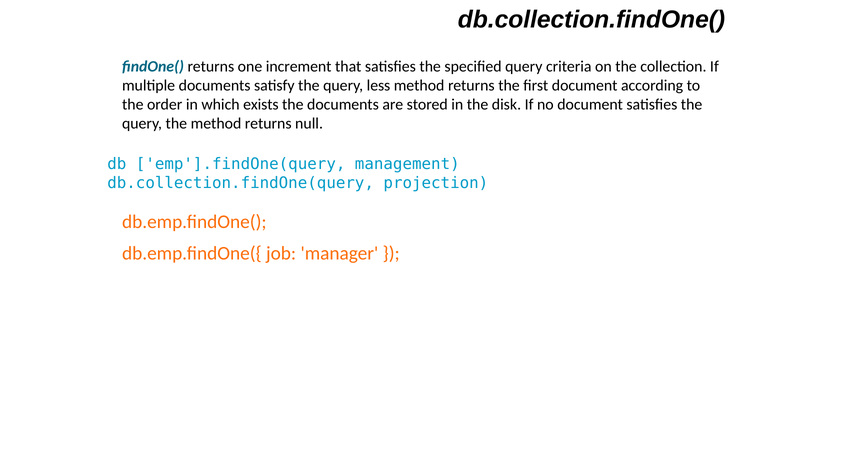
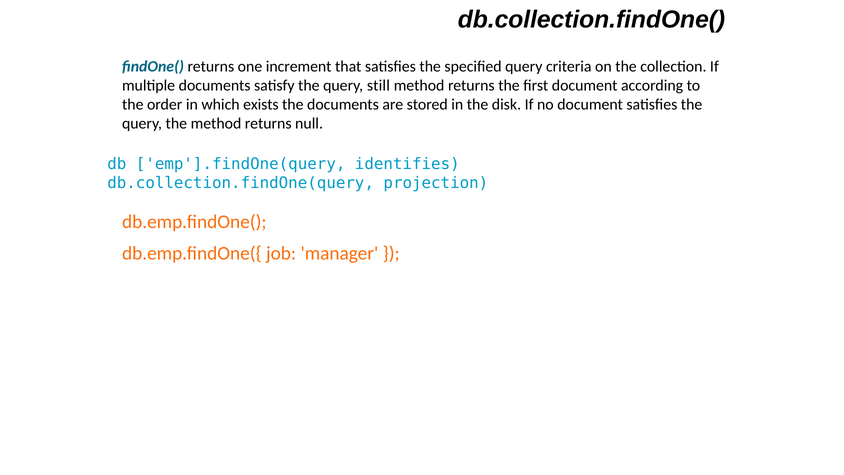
less: less -> still
management: management -> identifies
